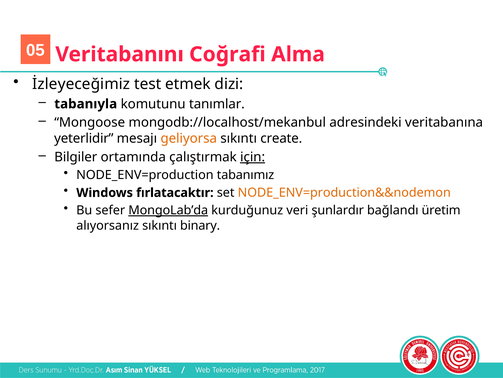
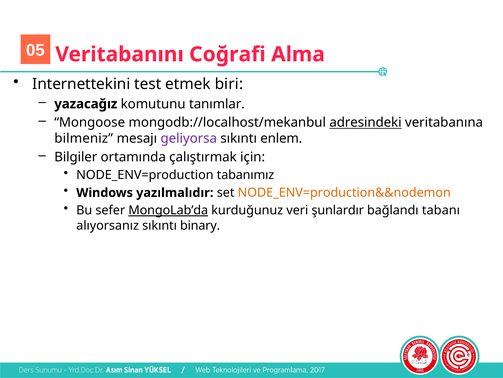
İzleyeceğimiz: İzleyeceğimiz -> Internettekini
dizi: dizi -> biri
tabanıyla: tabanıyla -> yazacağız
adresindeki underline: none -> present
yeterlidir: yeterlidir -> bilmeniz
geliyorsa colour: orange -> purple
create: create -> enlem
için underline: present -> none
fırlatacaktır: fırlatacaktır -> yazılmalıdır
üretim: üretim -> tabanı
